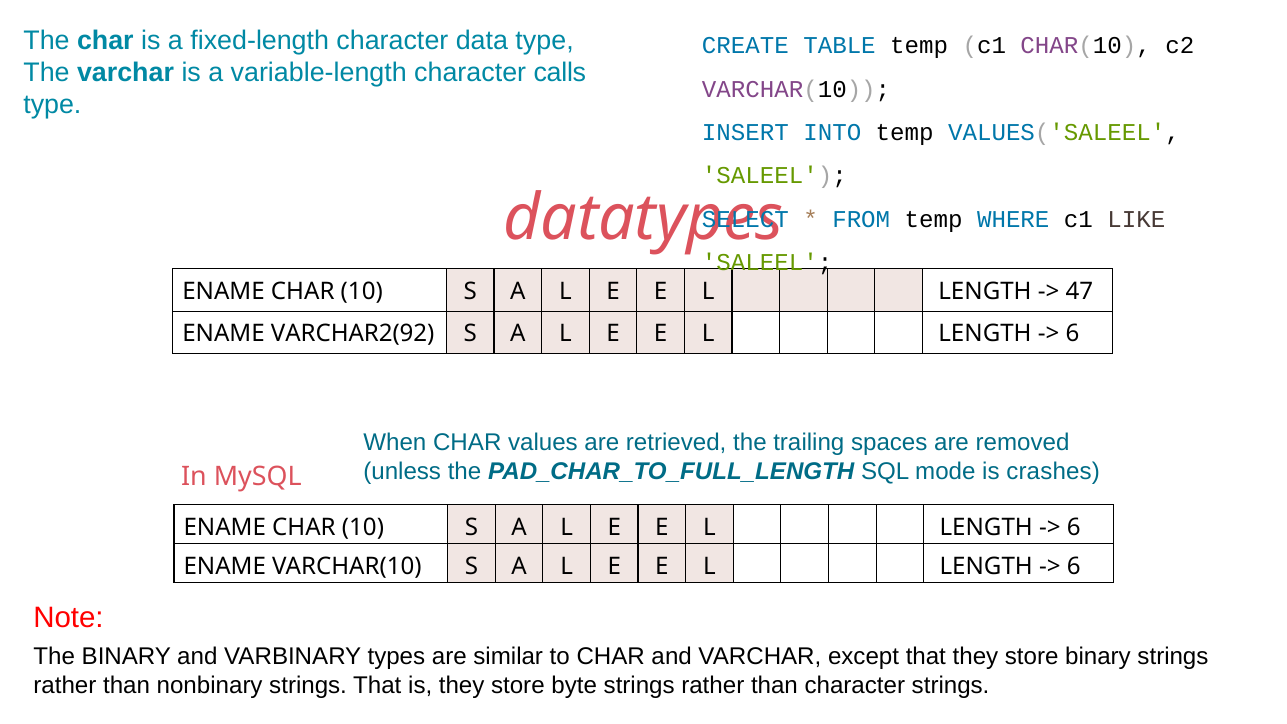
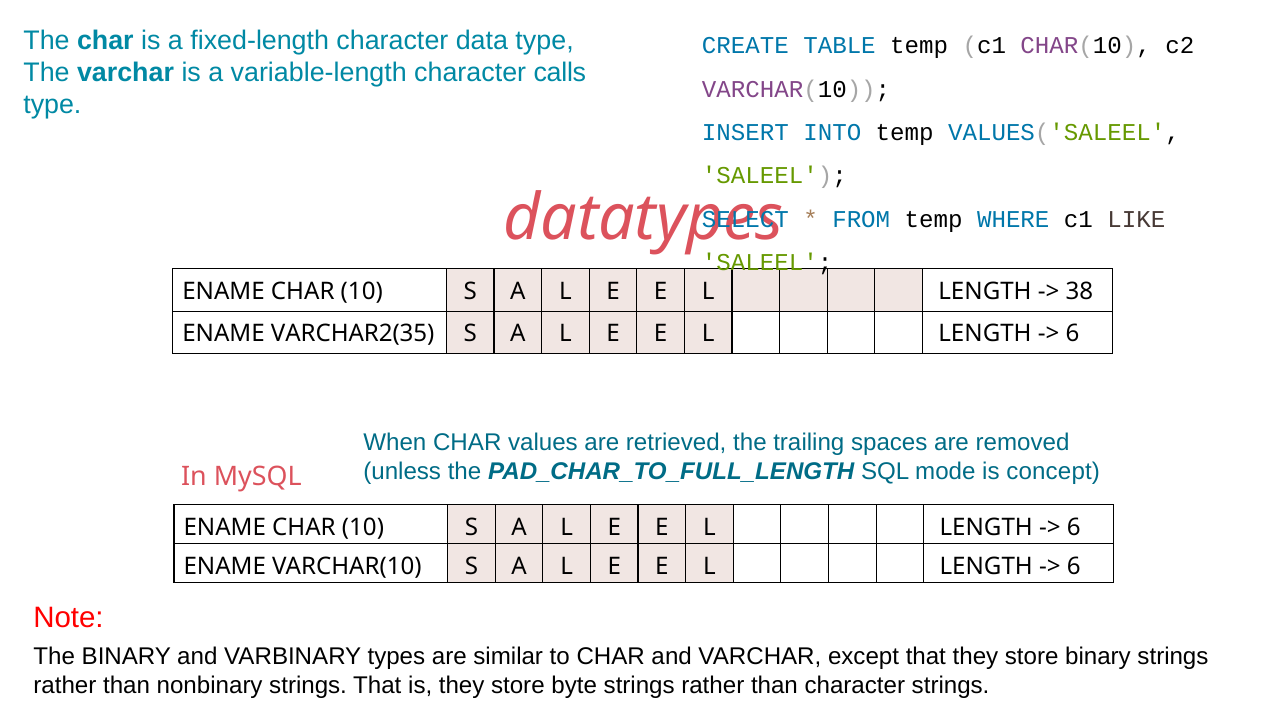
47: 47 -> 38
VARCHAR2(92: VARCHAR2(92 -> VARCHAR2(35
crashes: crashes -> concept
